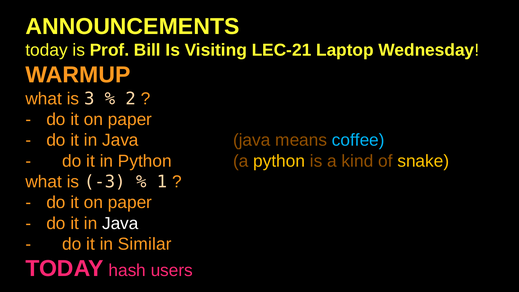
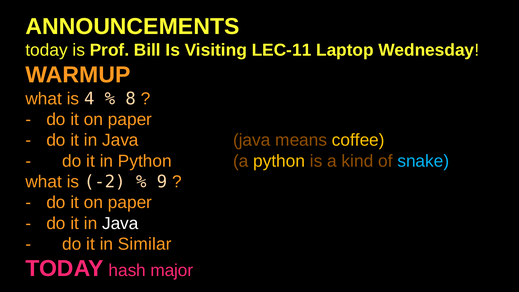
LEC-21: LEC-21 -> LEC-11
3: 3 -> 4
2: 2 -> 8
coffee colour: light blue -> yellow
snake colour: yellow -> light blue
-3: -3 -> -2
1: 1 -> 9
users: users -> major
